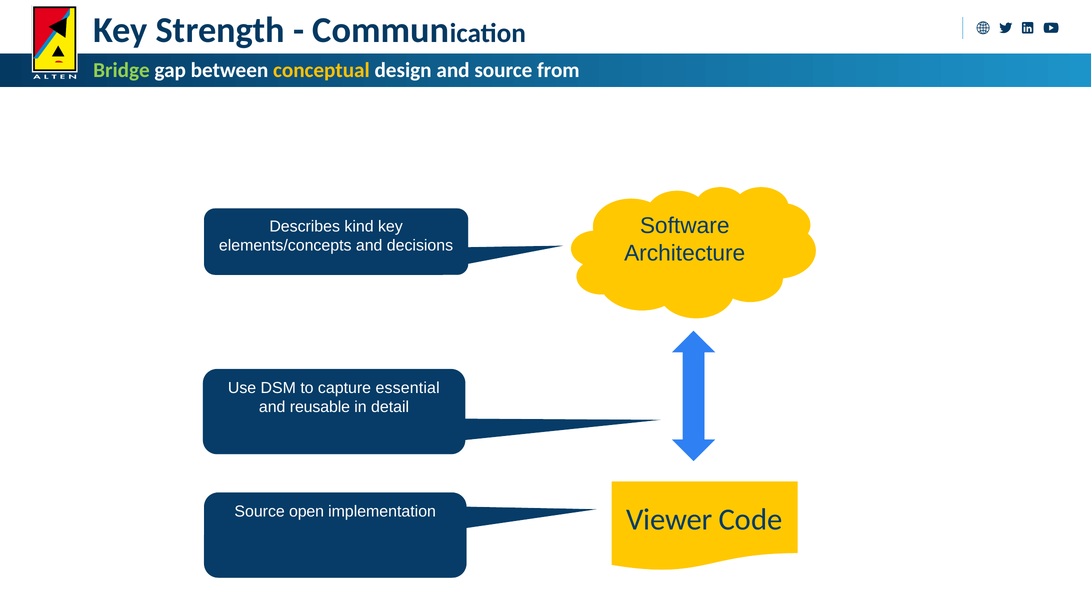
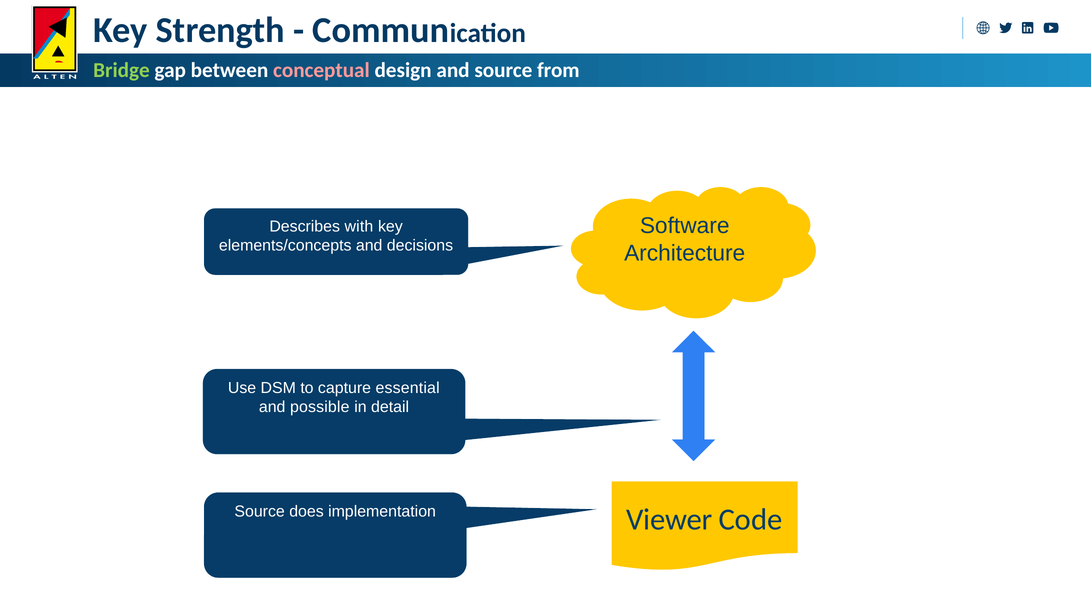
conceptual colour: yellow -> pink
kind: kind -> with
reusable: reusable -> possible
open: open -> does
